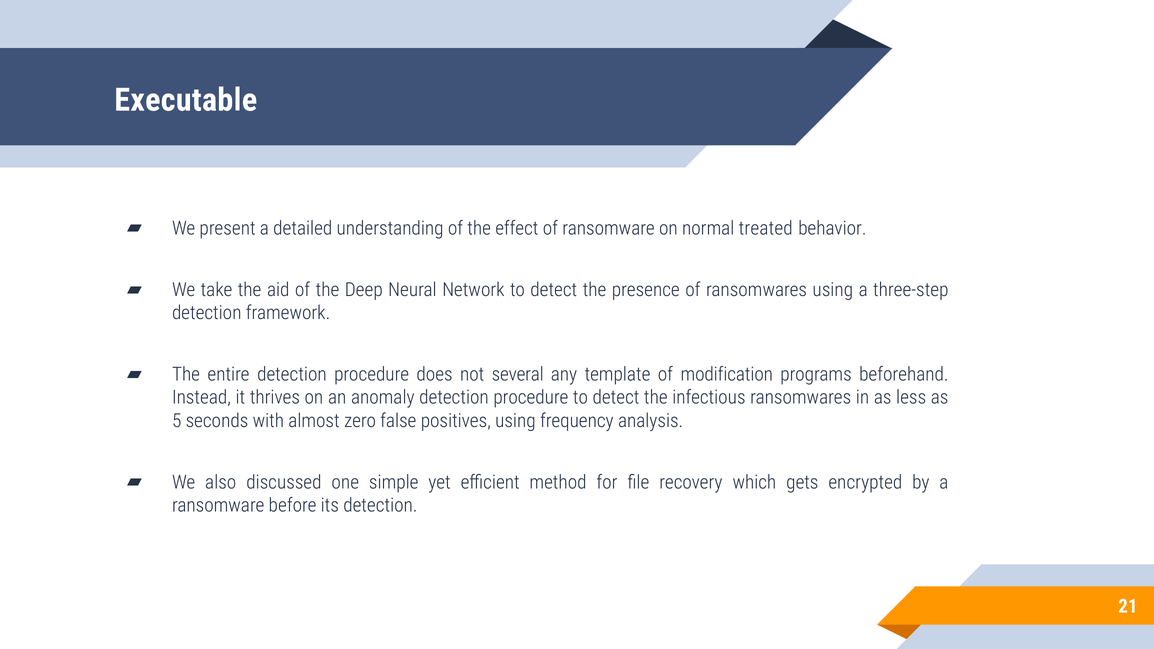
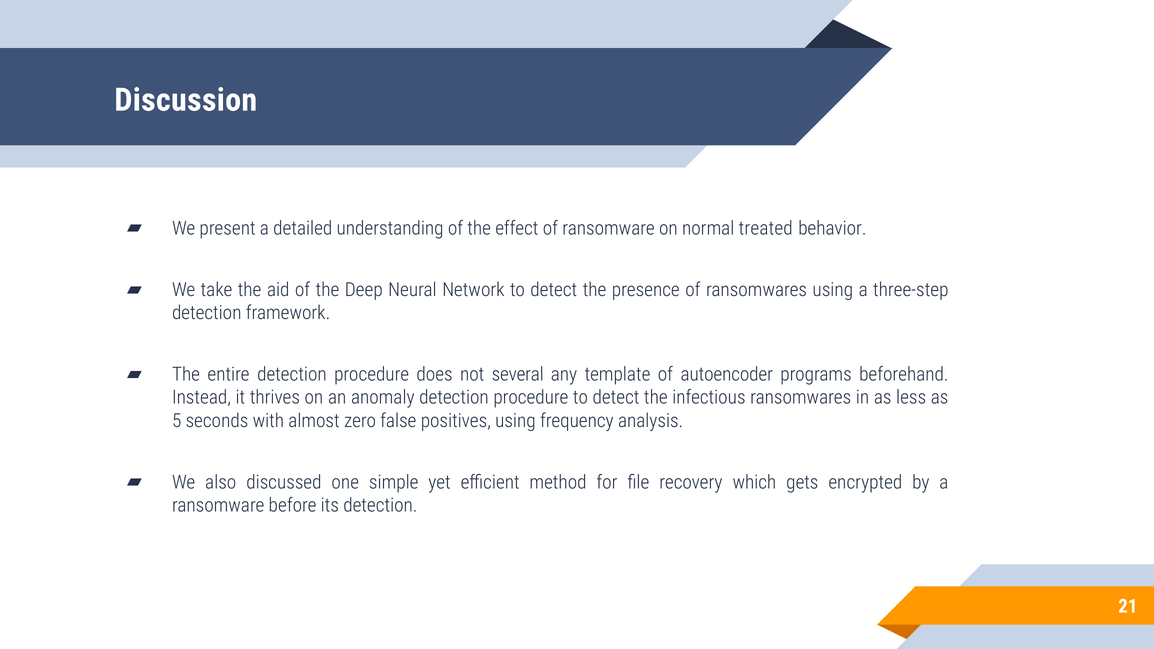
Executable: Executable -> Discussion
modification: modification -> autoencoder
